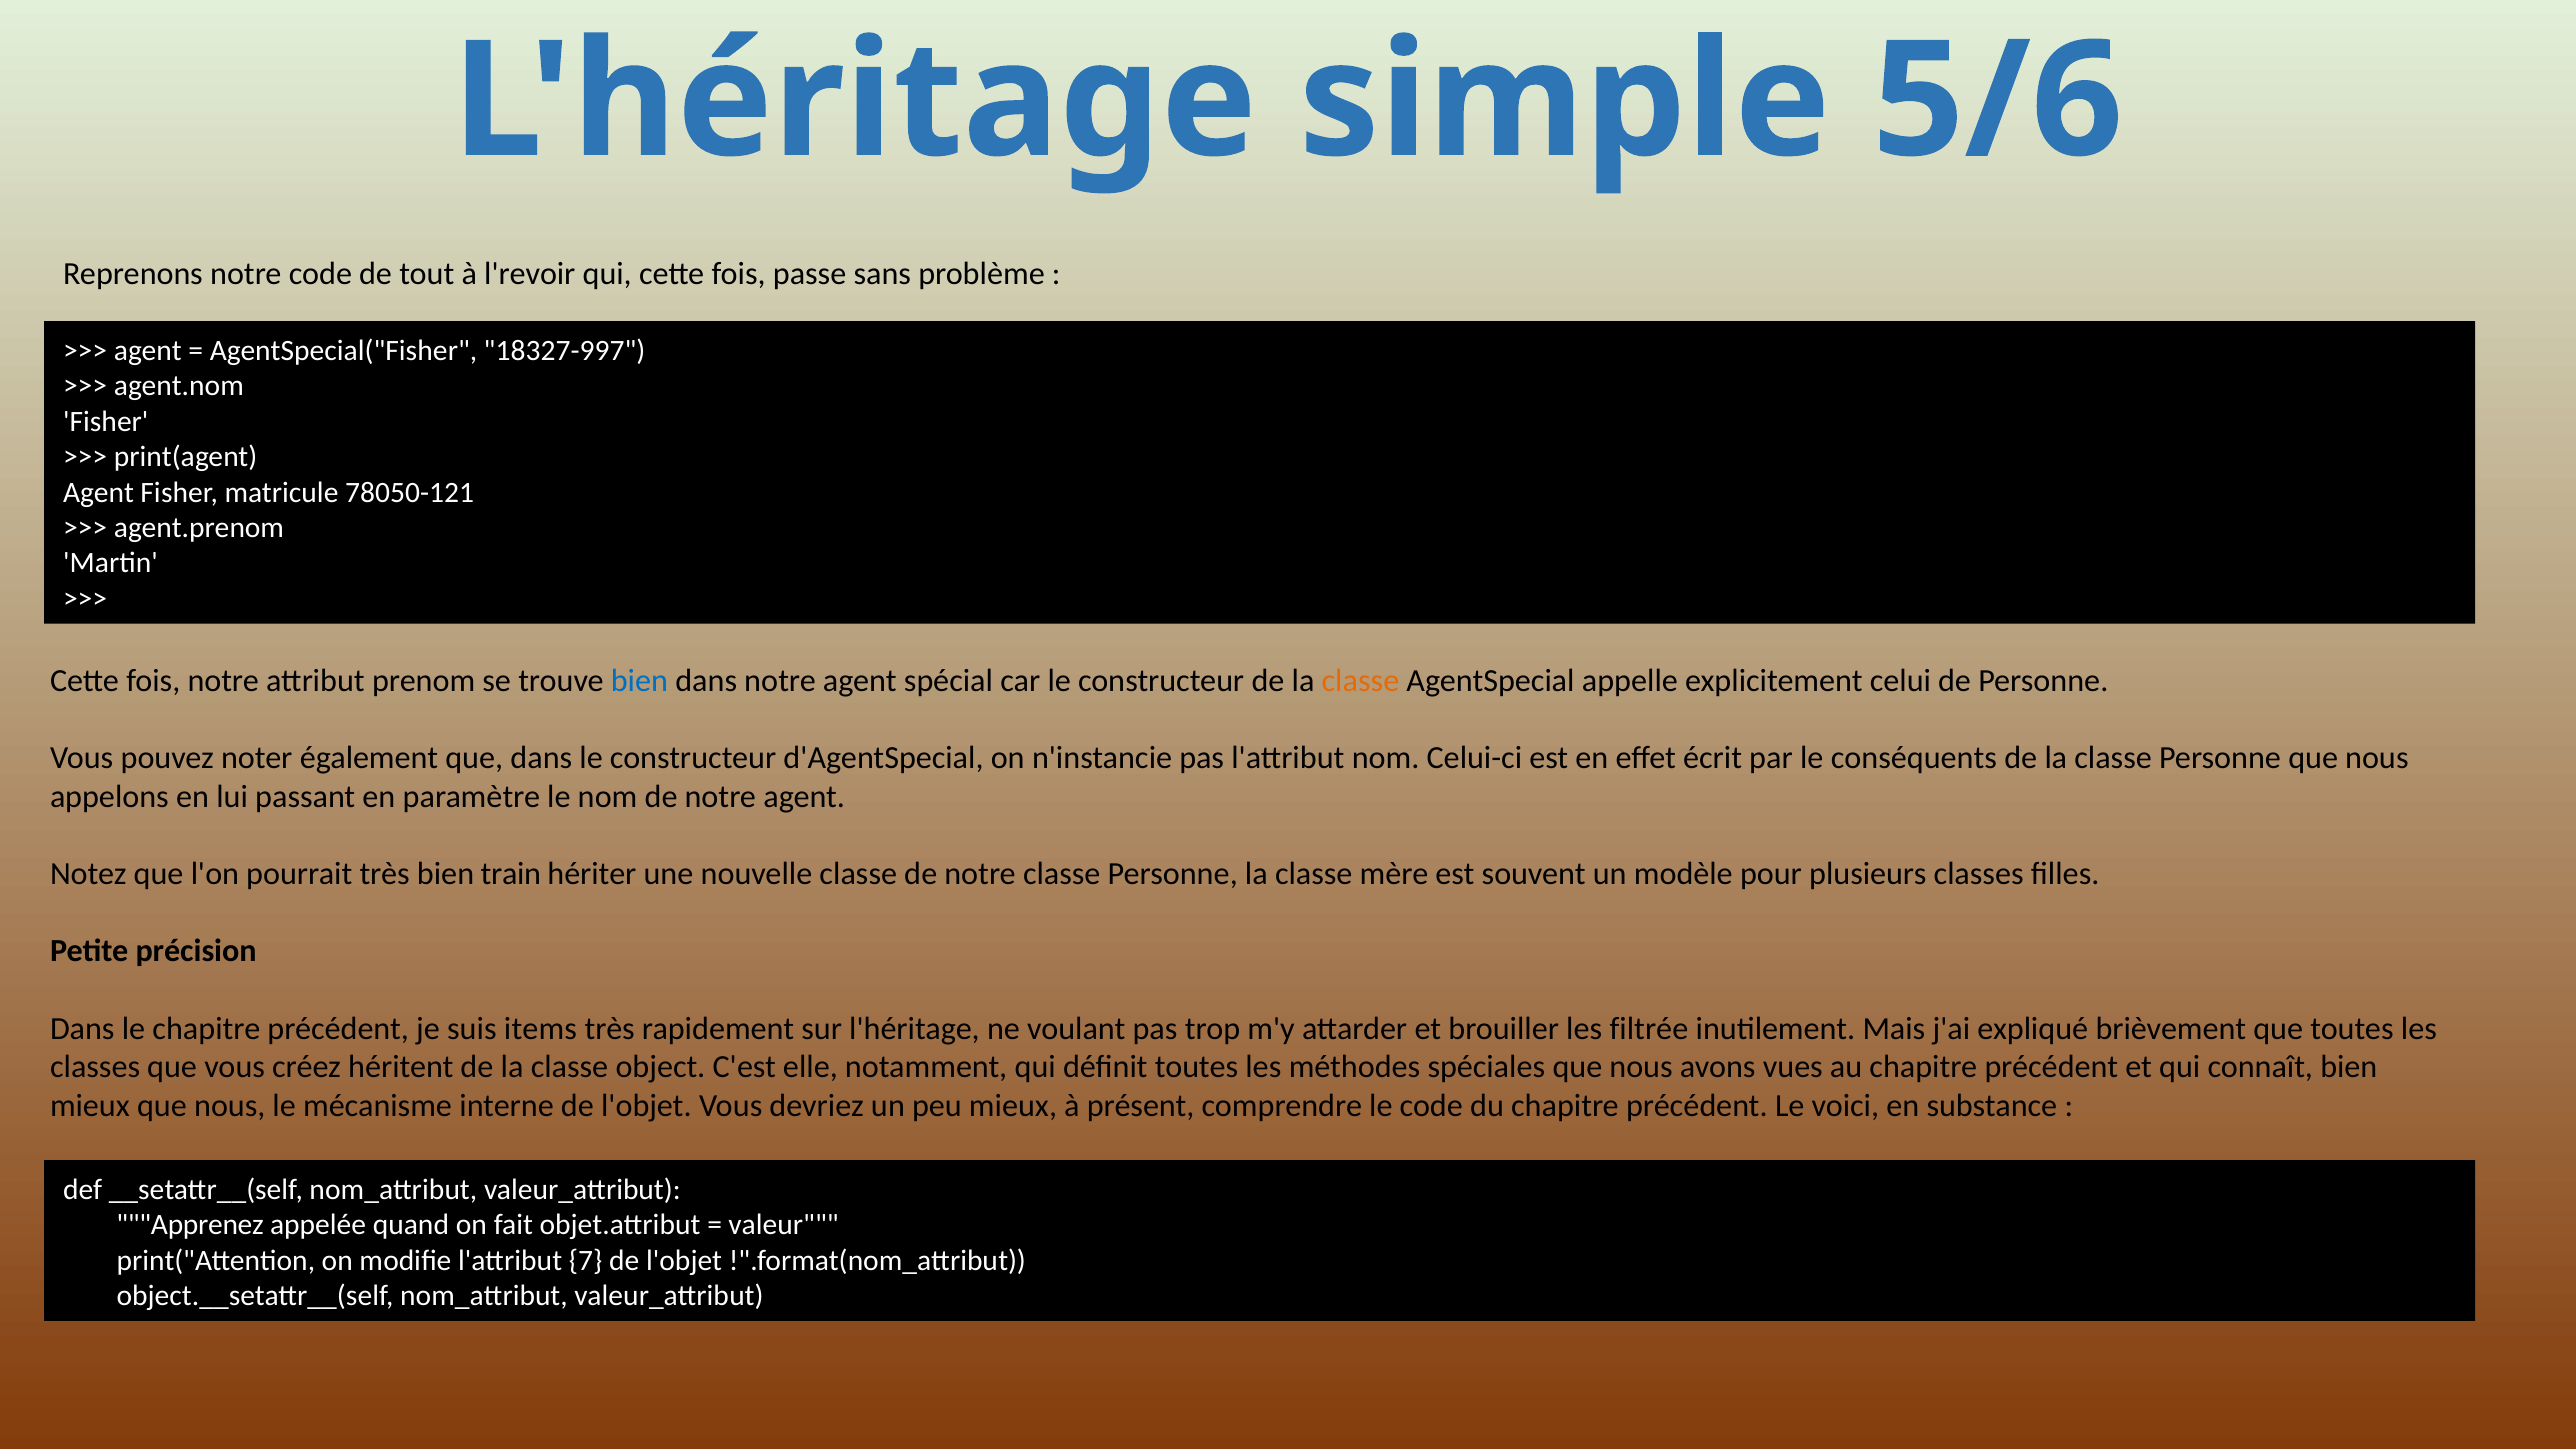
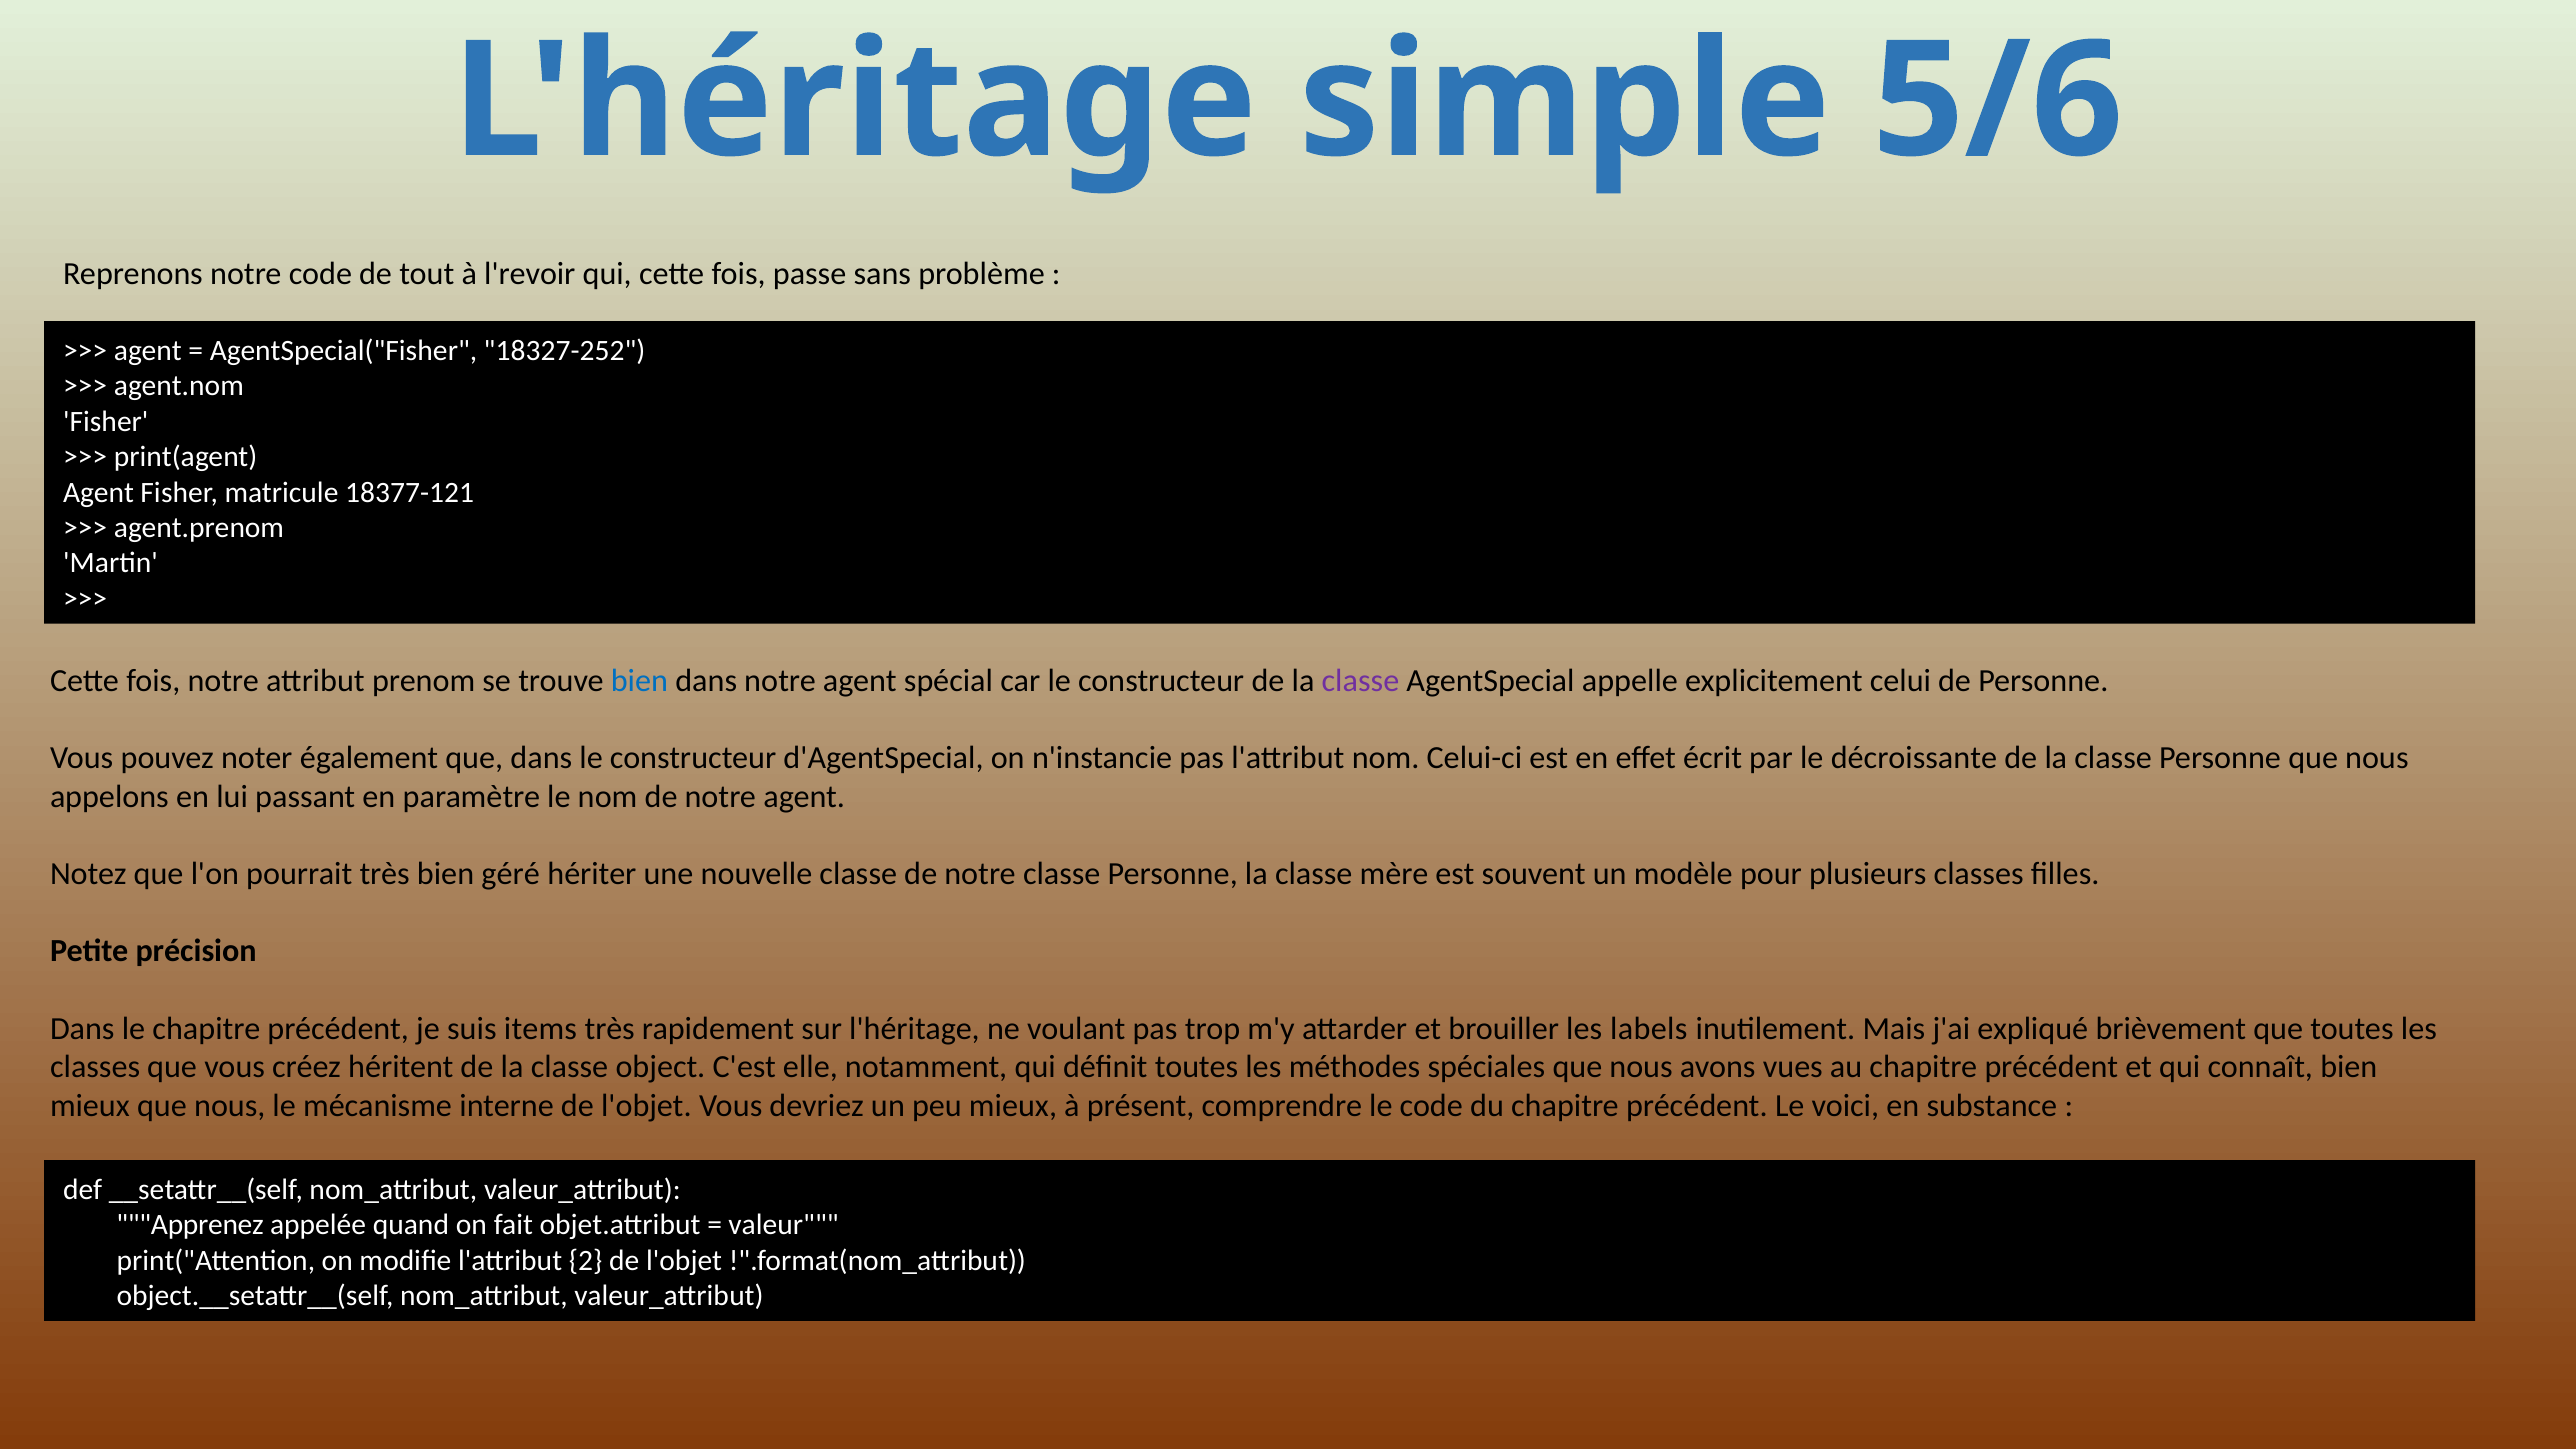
18327-997: 18327-997 -> 18327-252
78050-121: 78050-121 -> 18377-121
classe at (1360, 681) colour: orange -> purple
conséquents: conséquents -> décroissante
train: train -> géré
filtrée: filtrée -> labels
7: 7 -> 2
